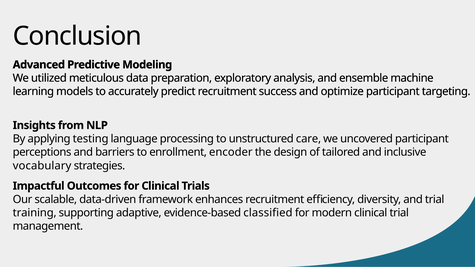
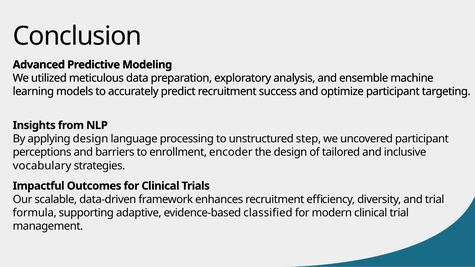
applying testing: testing -> design
care: care -> step
training: training -> formula
